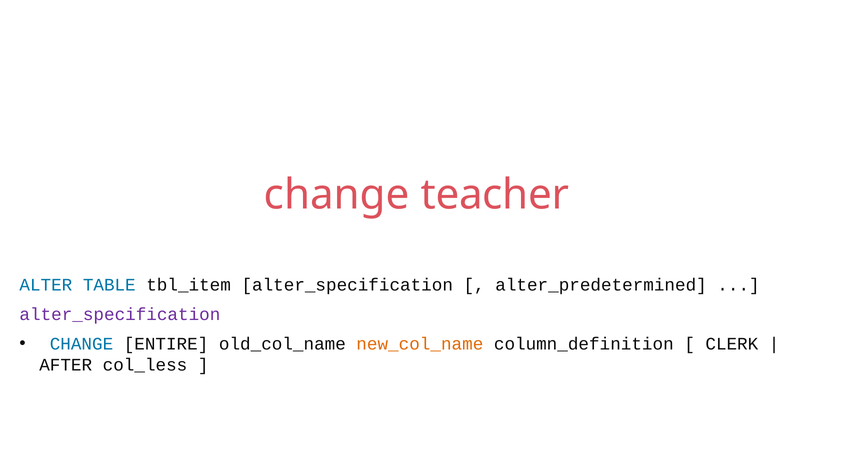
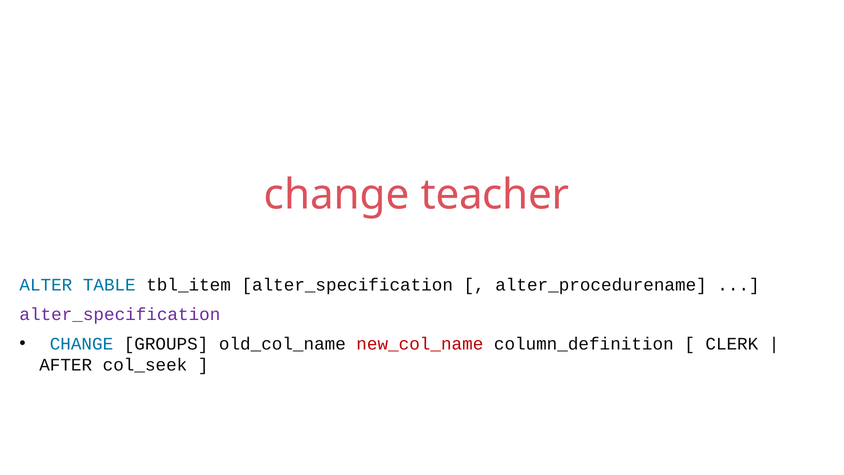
alter_predetermined: alter_predetermined -> alter_procedurename
ENTIRE: ENTIRE -> GROUPS
new_col_name colour: orange -> red
col_less: col_less -> col_seek
